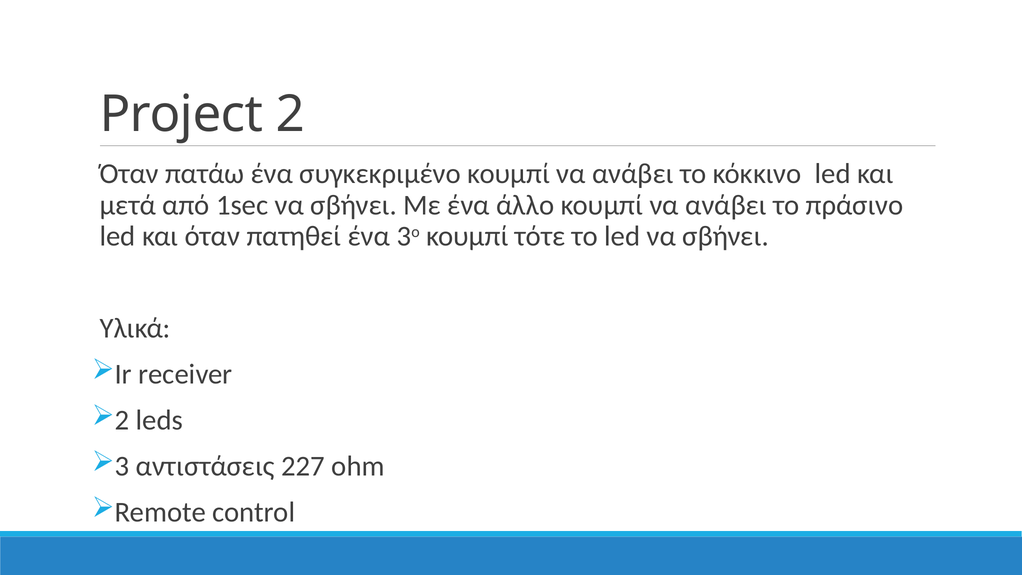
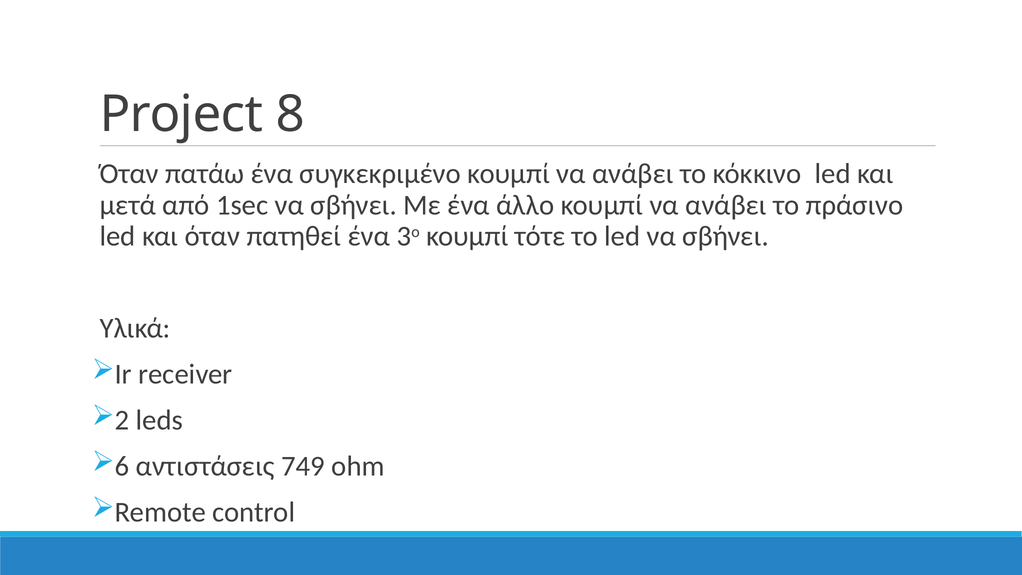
Project 2: 2 -> 8
3: 3 -> 6
227: 227 -> 749
